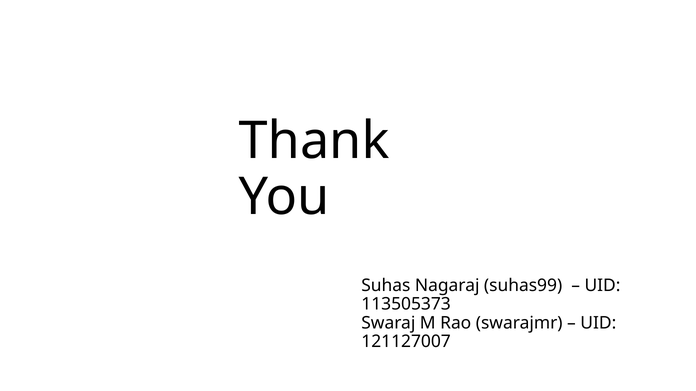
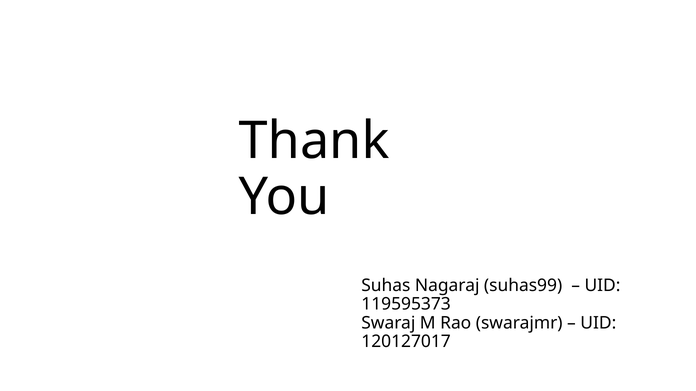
113505373: 113505373 -> 119595373
121127007: 121127007 -> 120127017
